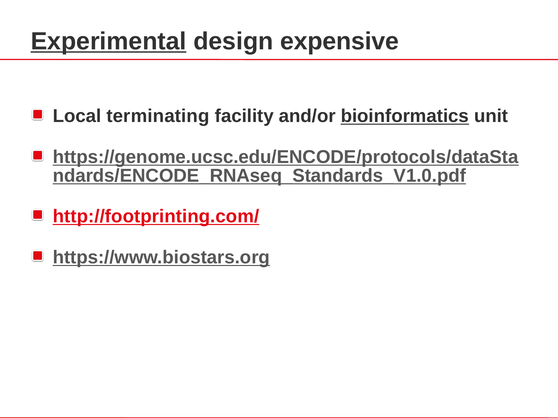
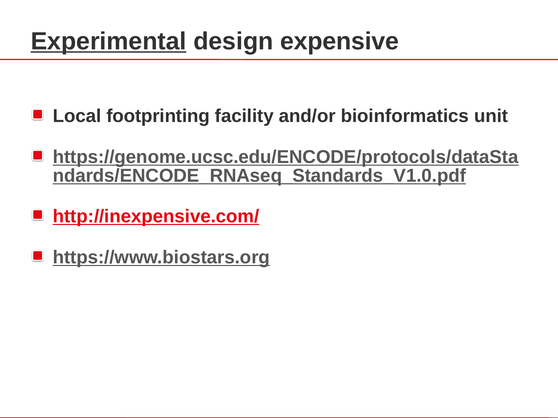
terminating: terminating -> footprinting
bioinformatics underline: present -> none
http://footprinting.com/: http://footprinting.com/ -> http://inexpensive.com/
